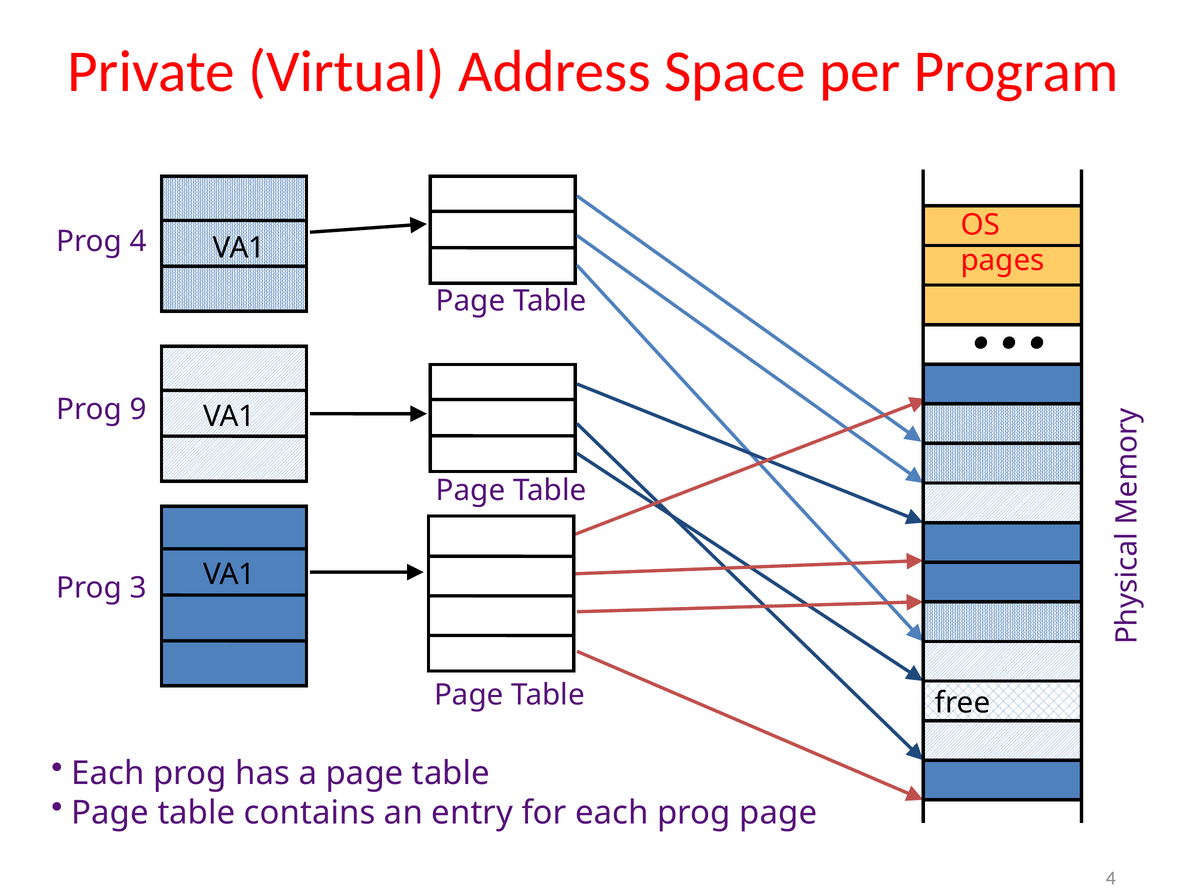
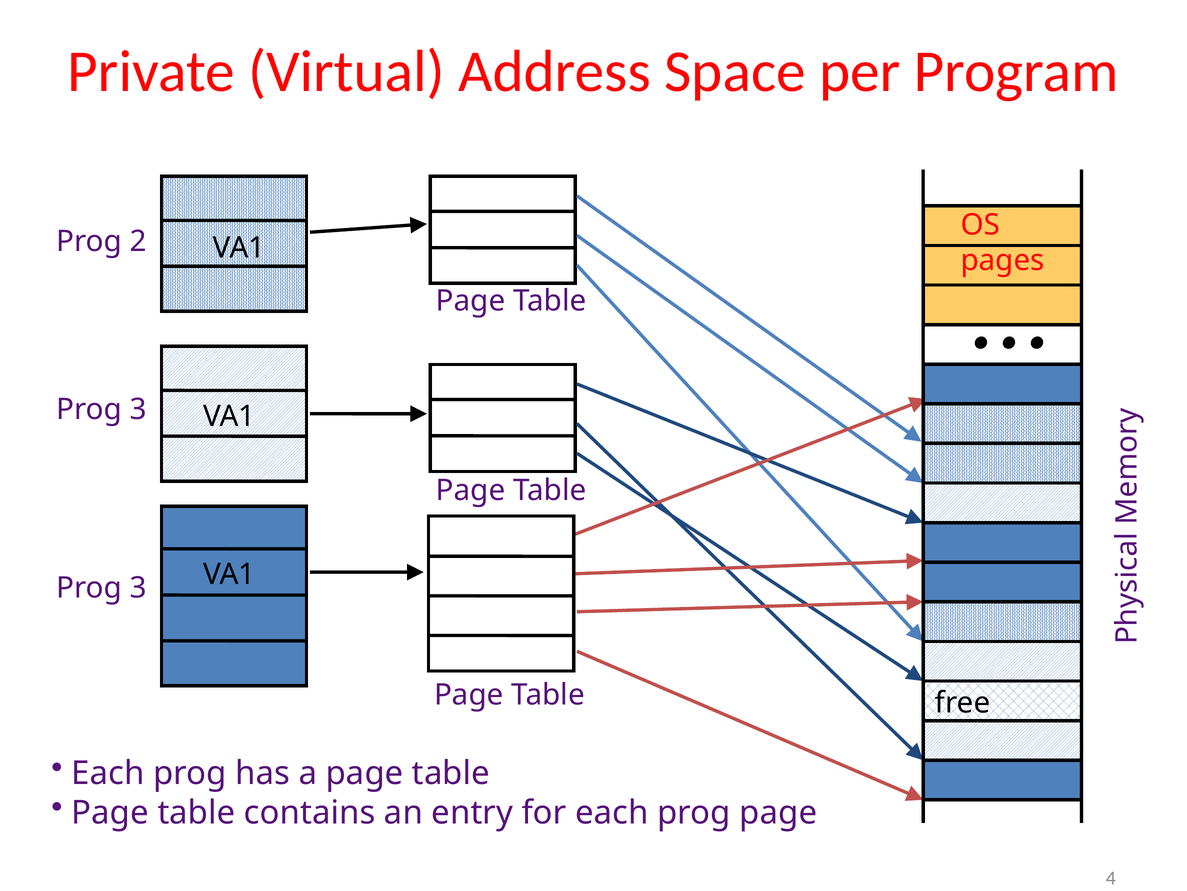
Prog 4: 4 -> 2
9 at (138, 409): 9 -> 3
